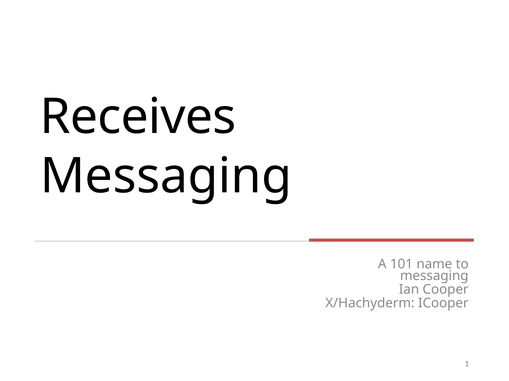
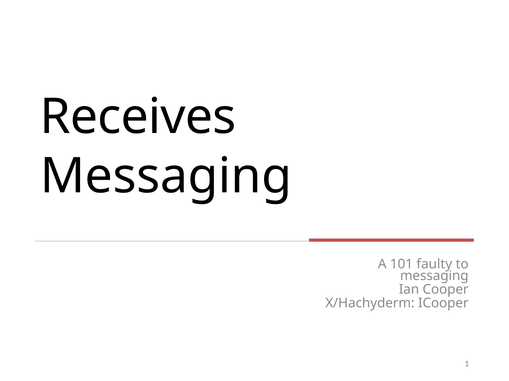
name: name -> faulty
